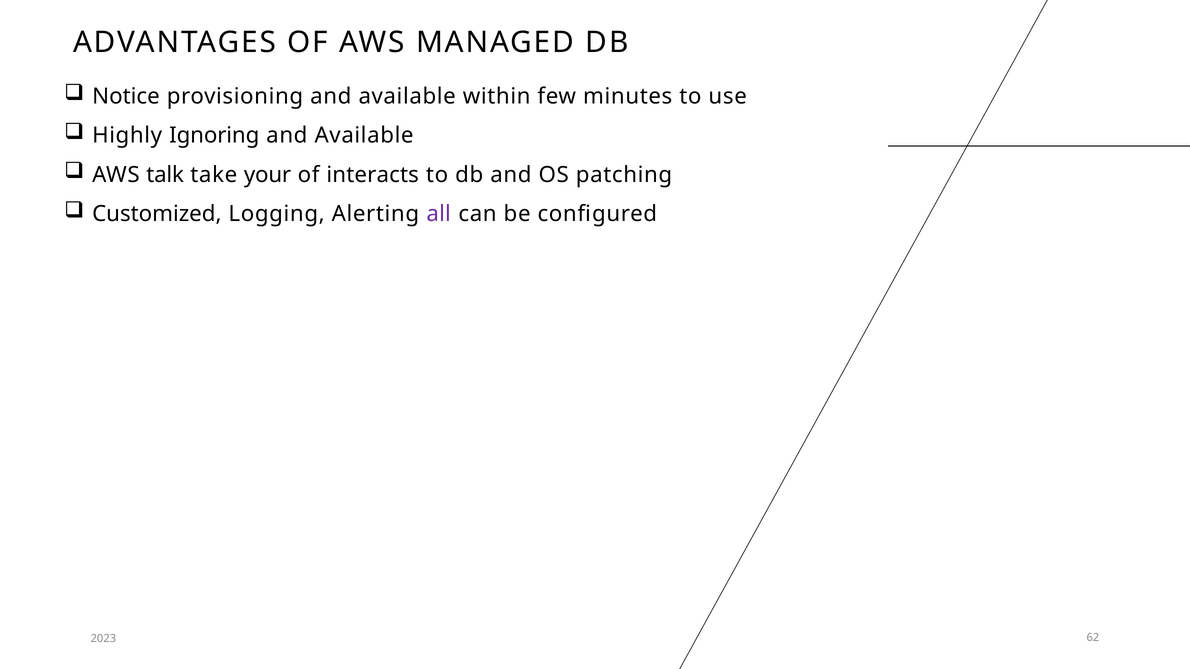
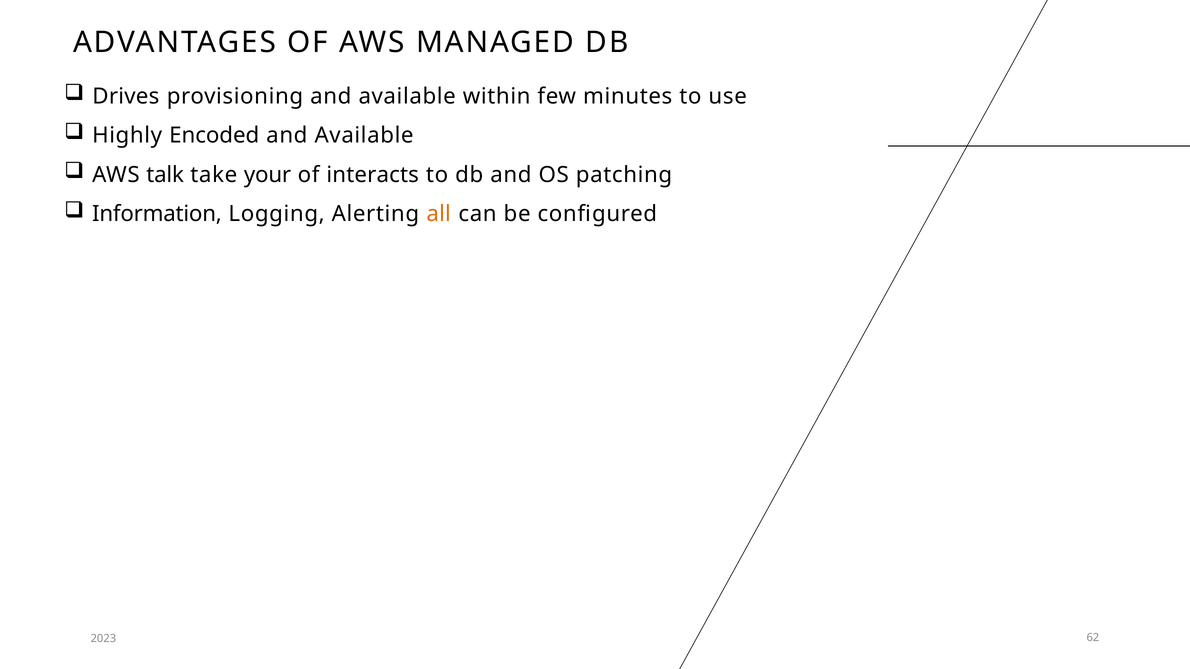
Notice: Notice -> Drives
Ignoring: Ignoring -> Encoded
Customized: Customized -> Information
all colour: purple -> orange
